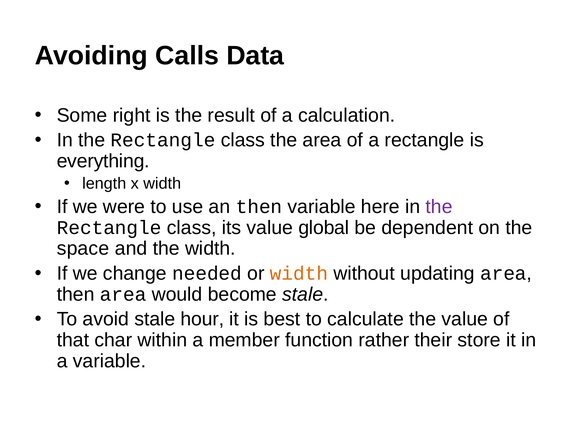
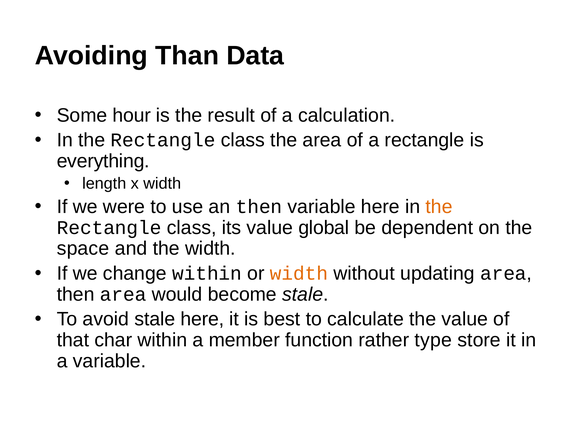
Calls: Calls -> Than
right: right -> hour
the at (439, 206) colour: purple -> orange
change needed: needed -> within
stale hour: hour -> here
their: their -> type
